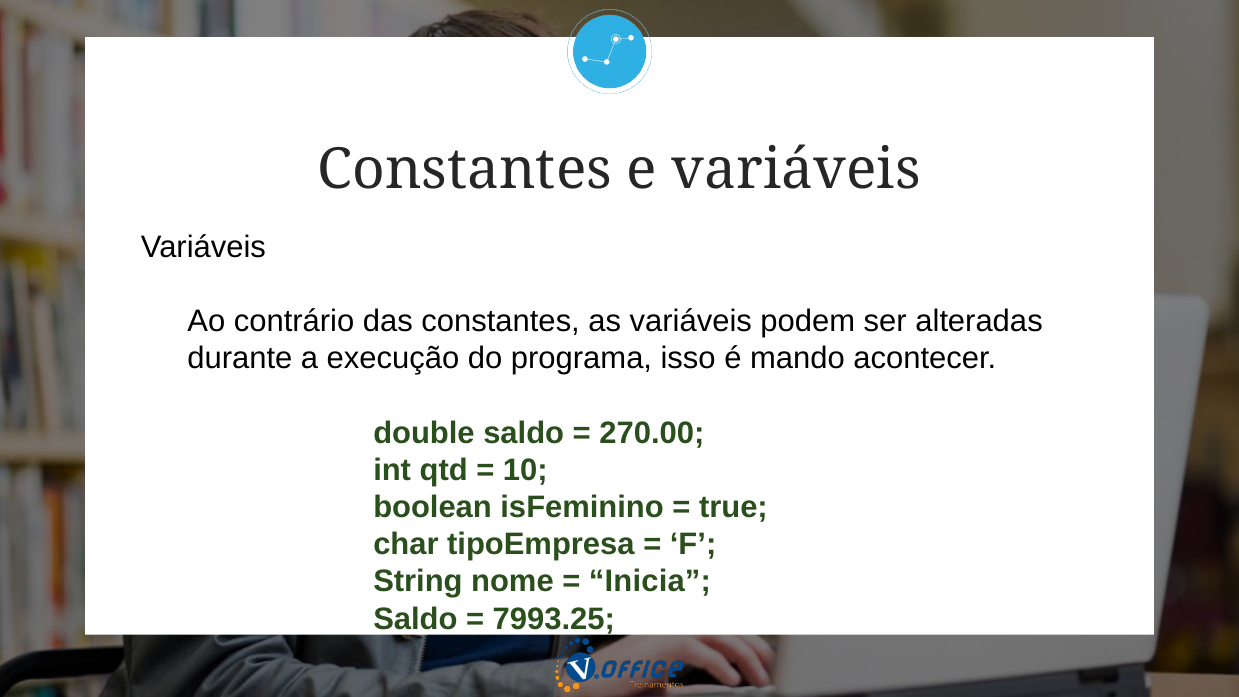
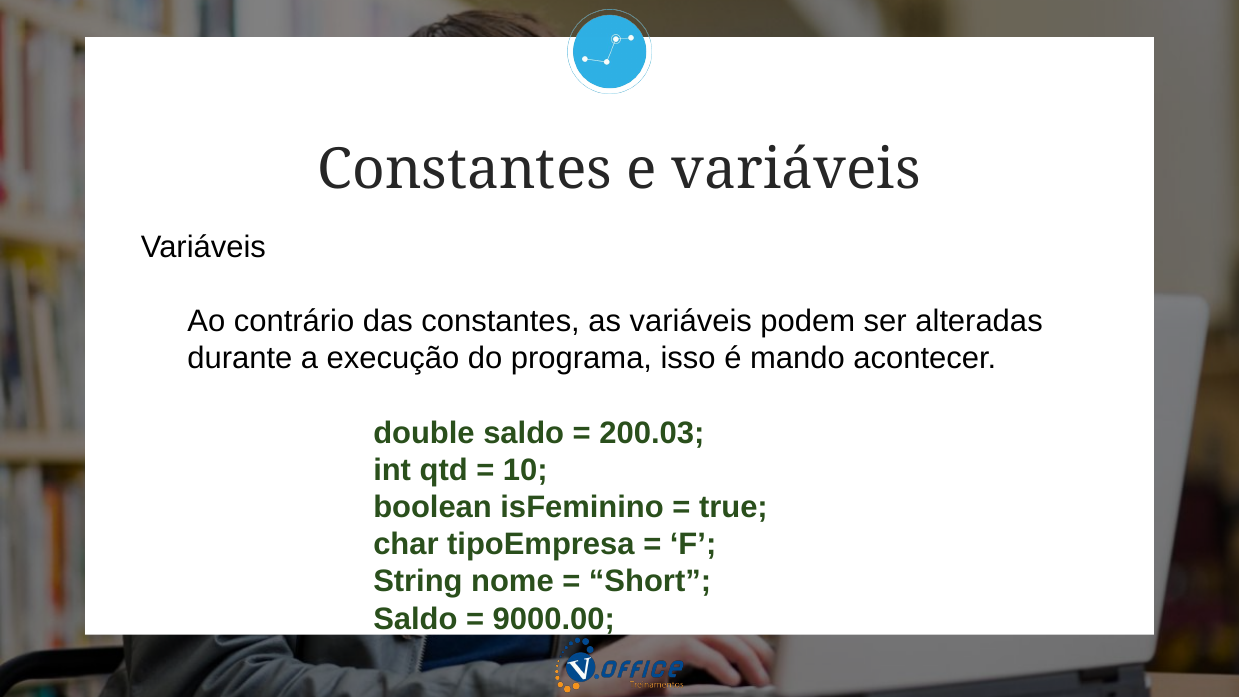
270.00: 270.00 -> 200.03
Inicia: Inicia -> Short
7993.25: 7993.25 -> 9000.00
